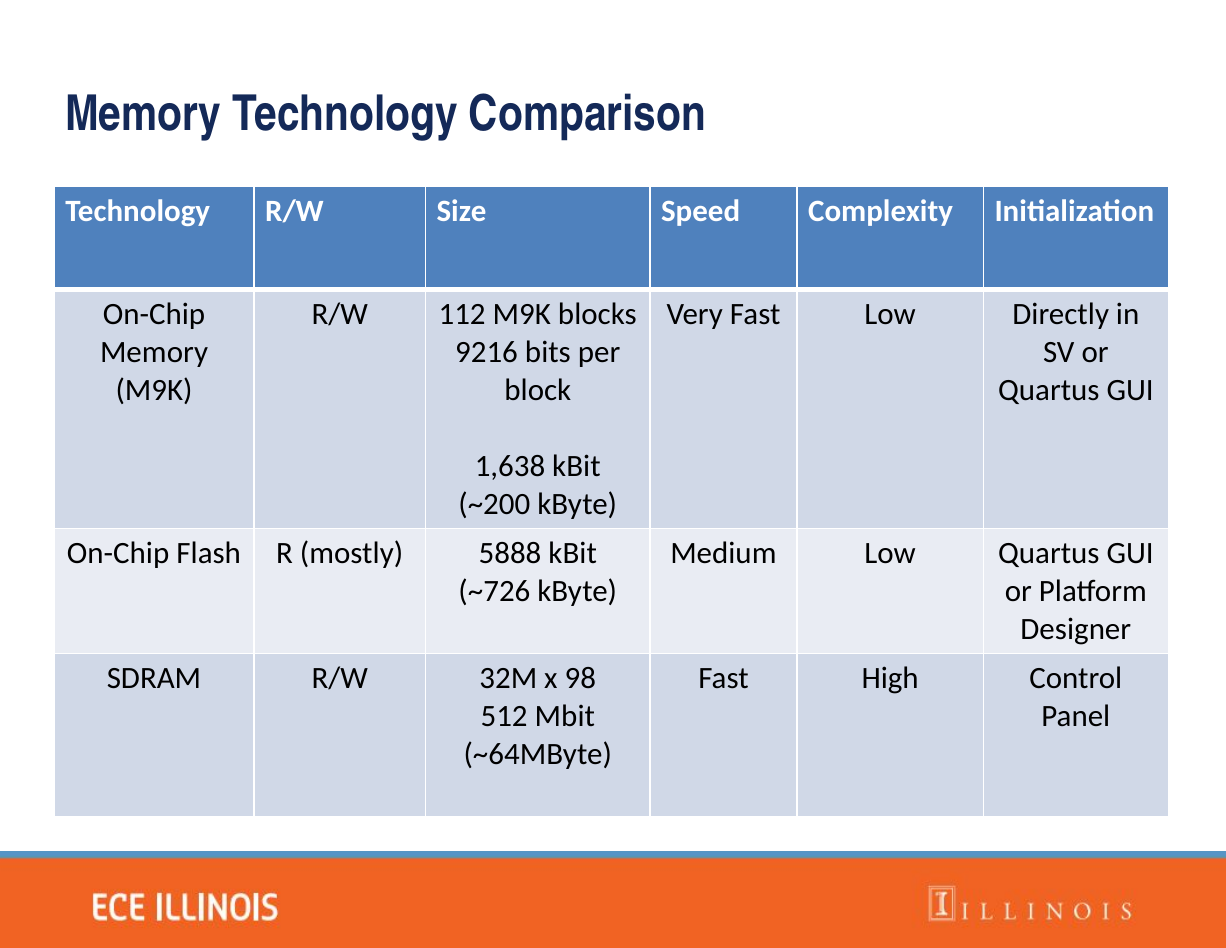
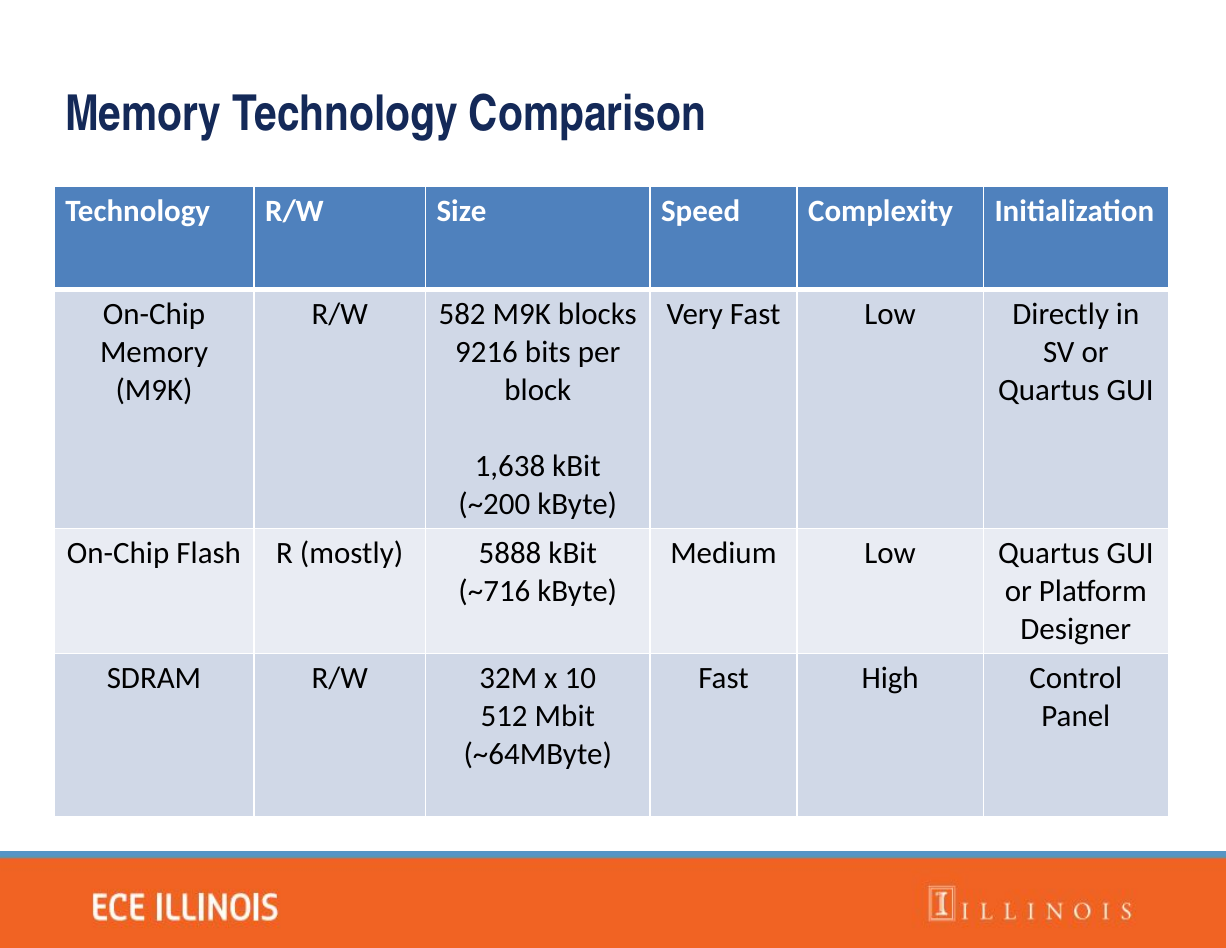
112: 112 -> 582
~726: ~726 -> ~716
98: 98 -> 10
